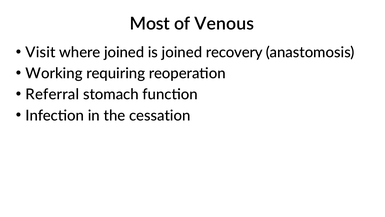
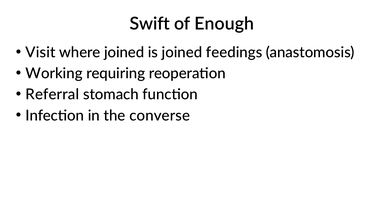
Most: Most -> Swift
Venous: Venous -> Enough
recovery: recovery -> feedings
cessation: cessation -> converse
